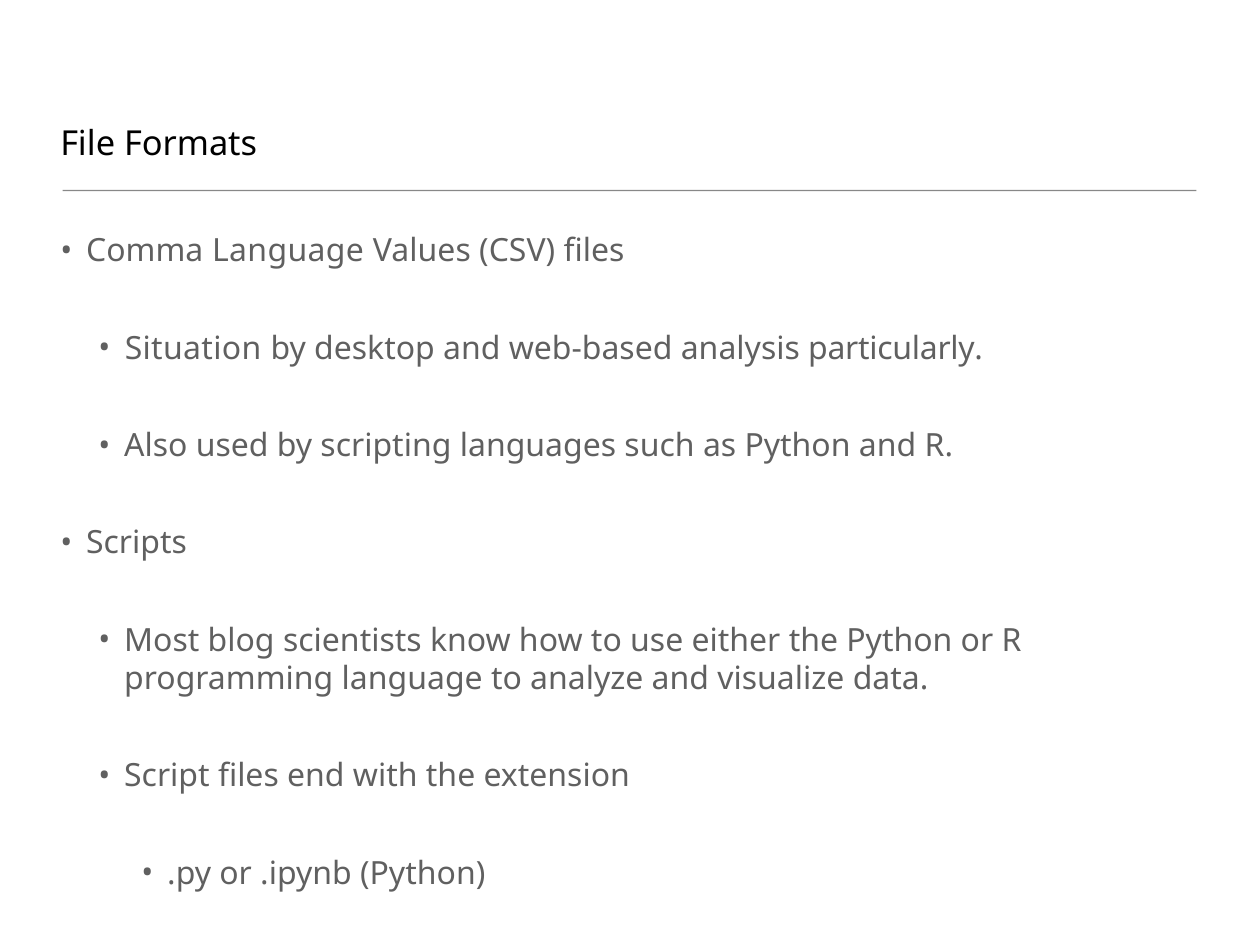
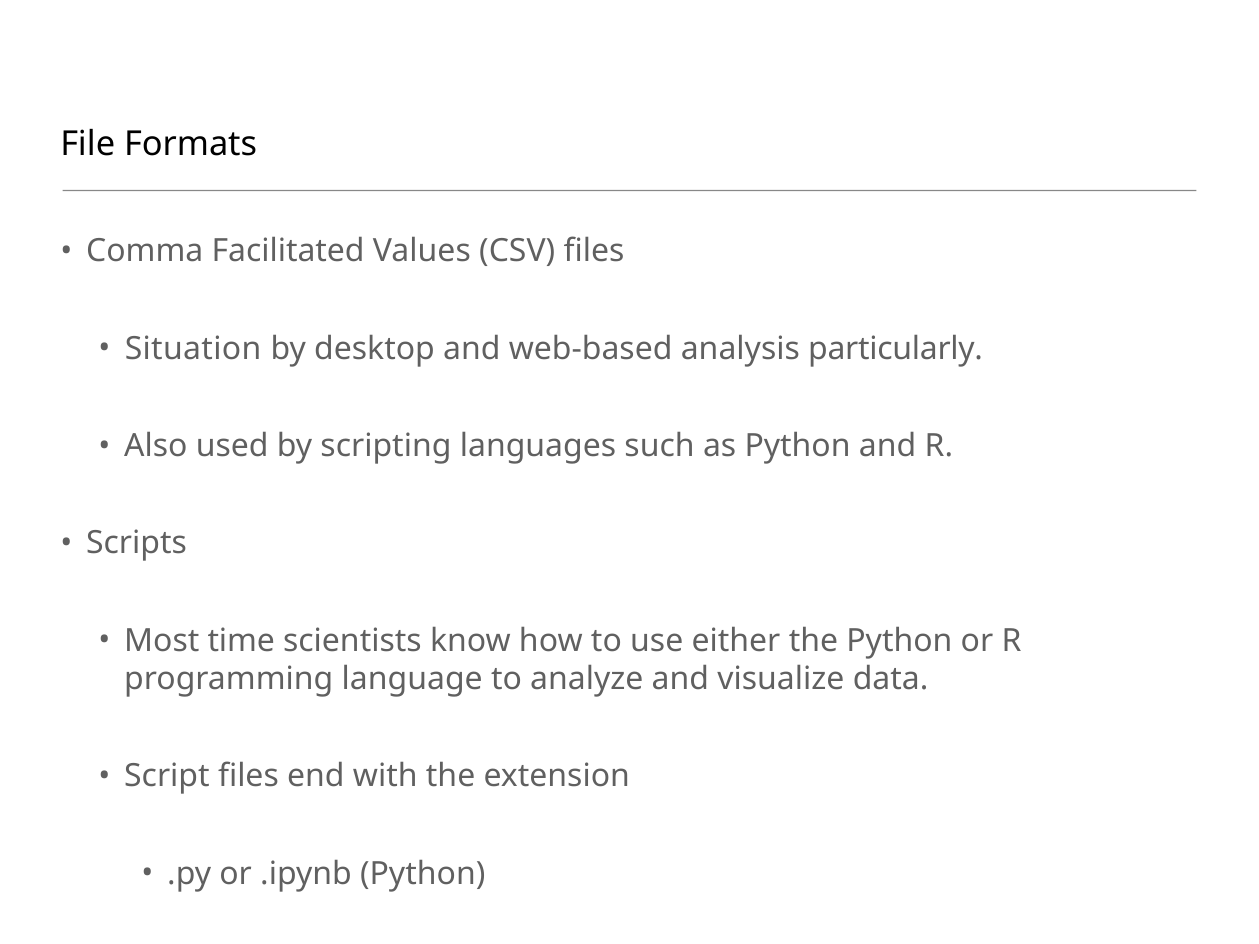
Comma Language: Language -> Facilitated
blog: blog -> time
